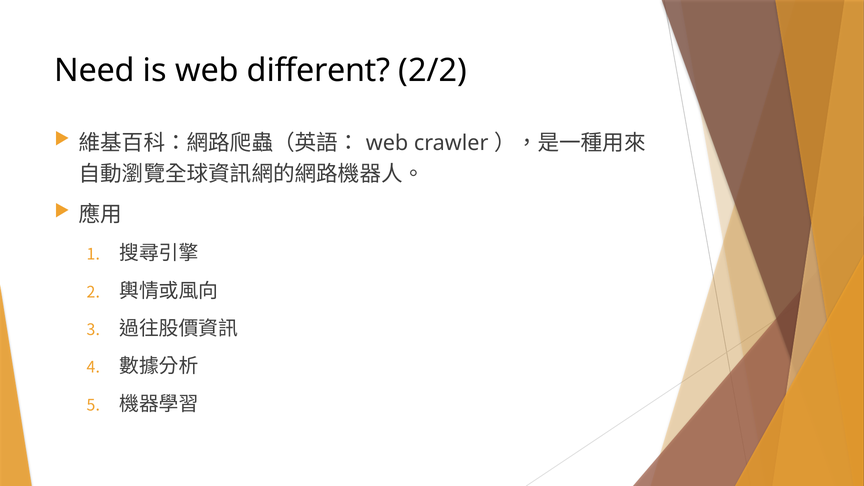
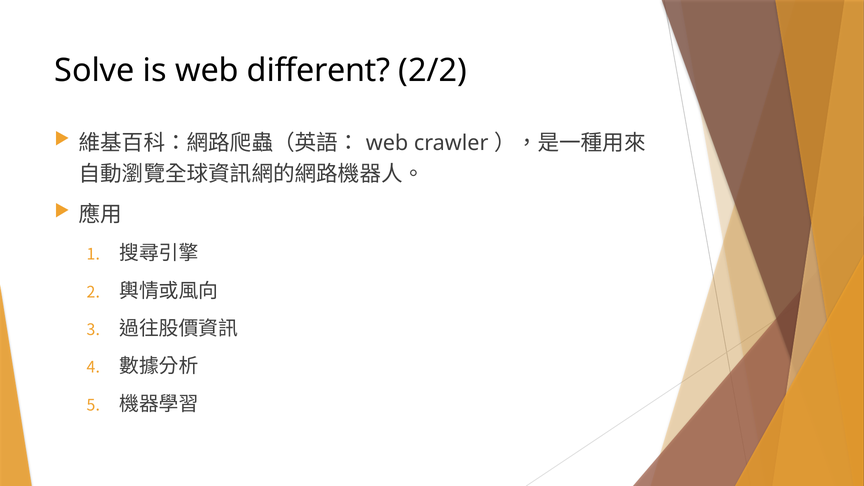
Need: Need -> Solve
